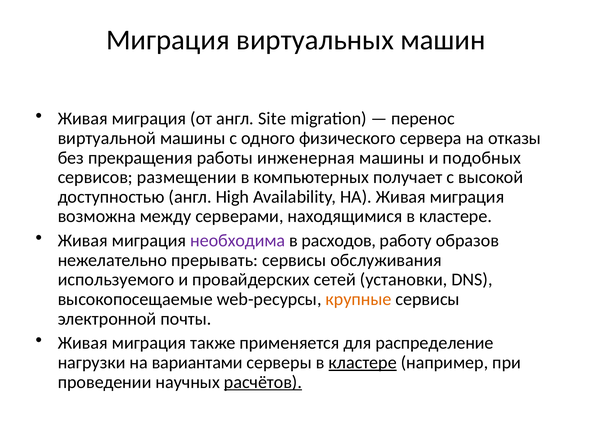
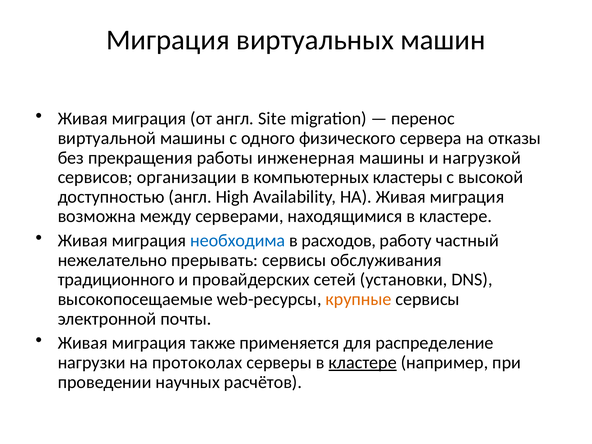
подобных: подобных -> нагрузкой
размещении: размещении -> организации
получает: получает -> кластеры
необходима colour: purple -> blue
образов: образов -> частный
используемого: используемого -> традиционного
вариантами: вариантами -> протоколах
расчётов underline: present -> none
